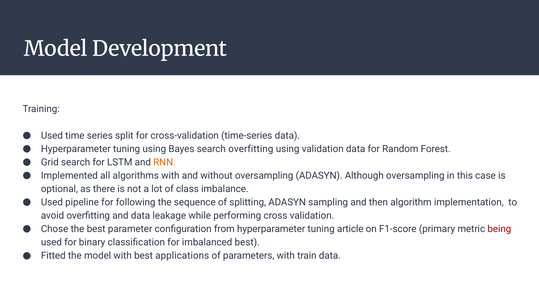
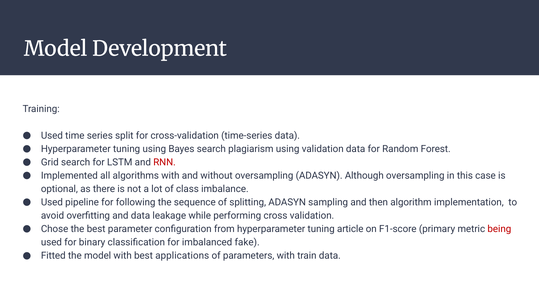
search overfitting: overfitting -> plagiarism
RNN colour: orange -> red
imbalanced best: best -> fake
